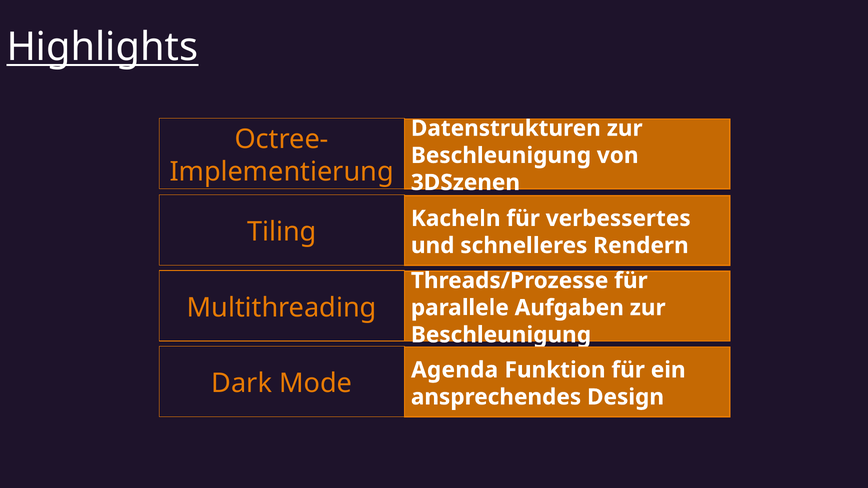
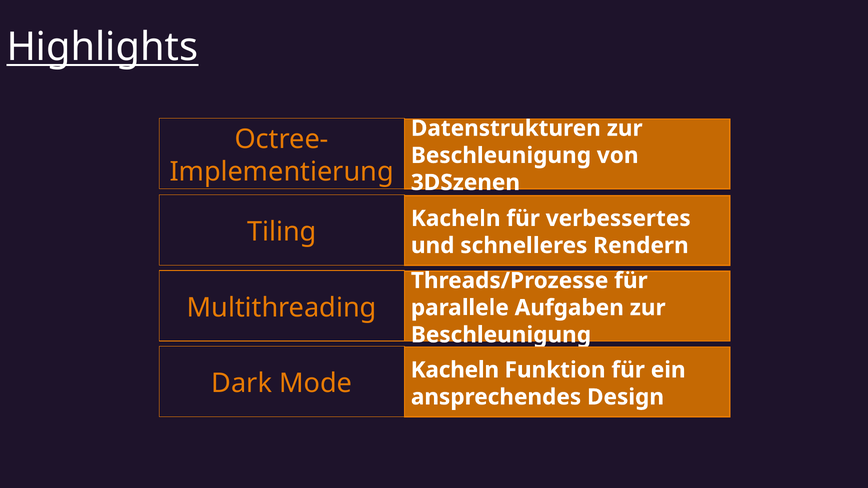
Mode Agenda: Agenda -> Kacheln
